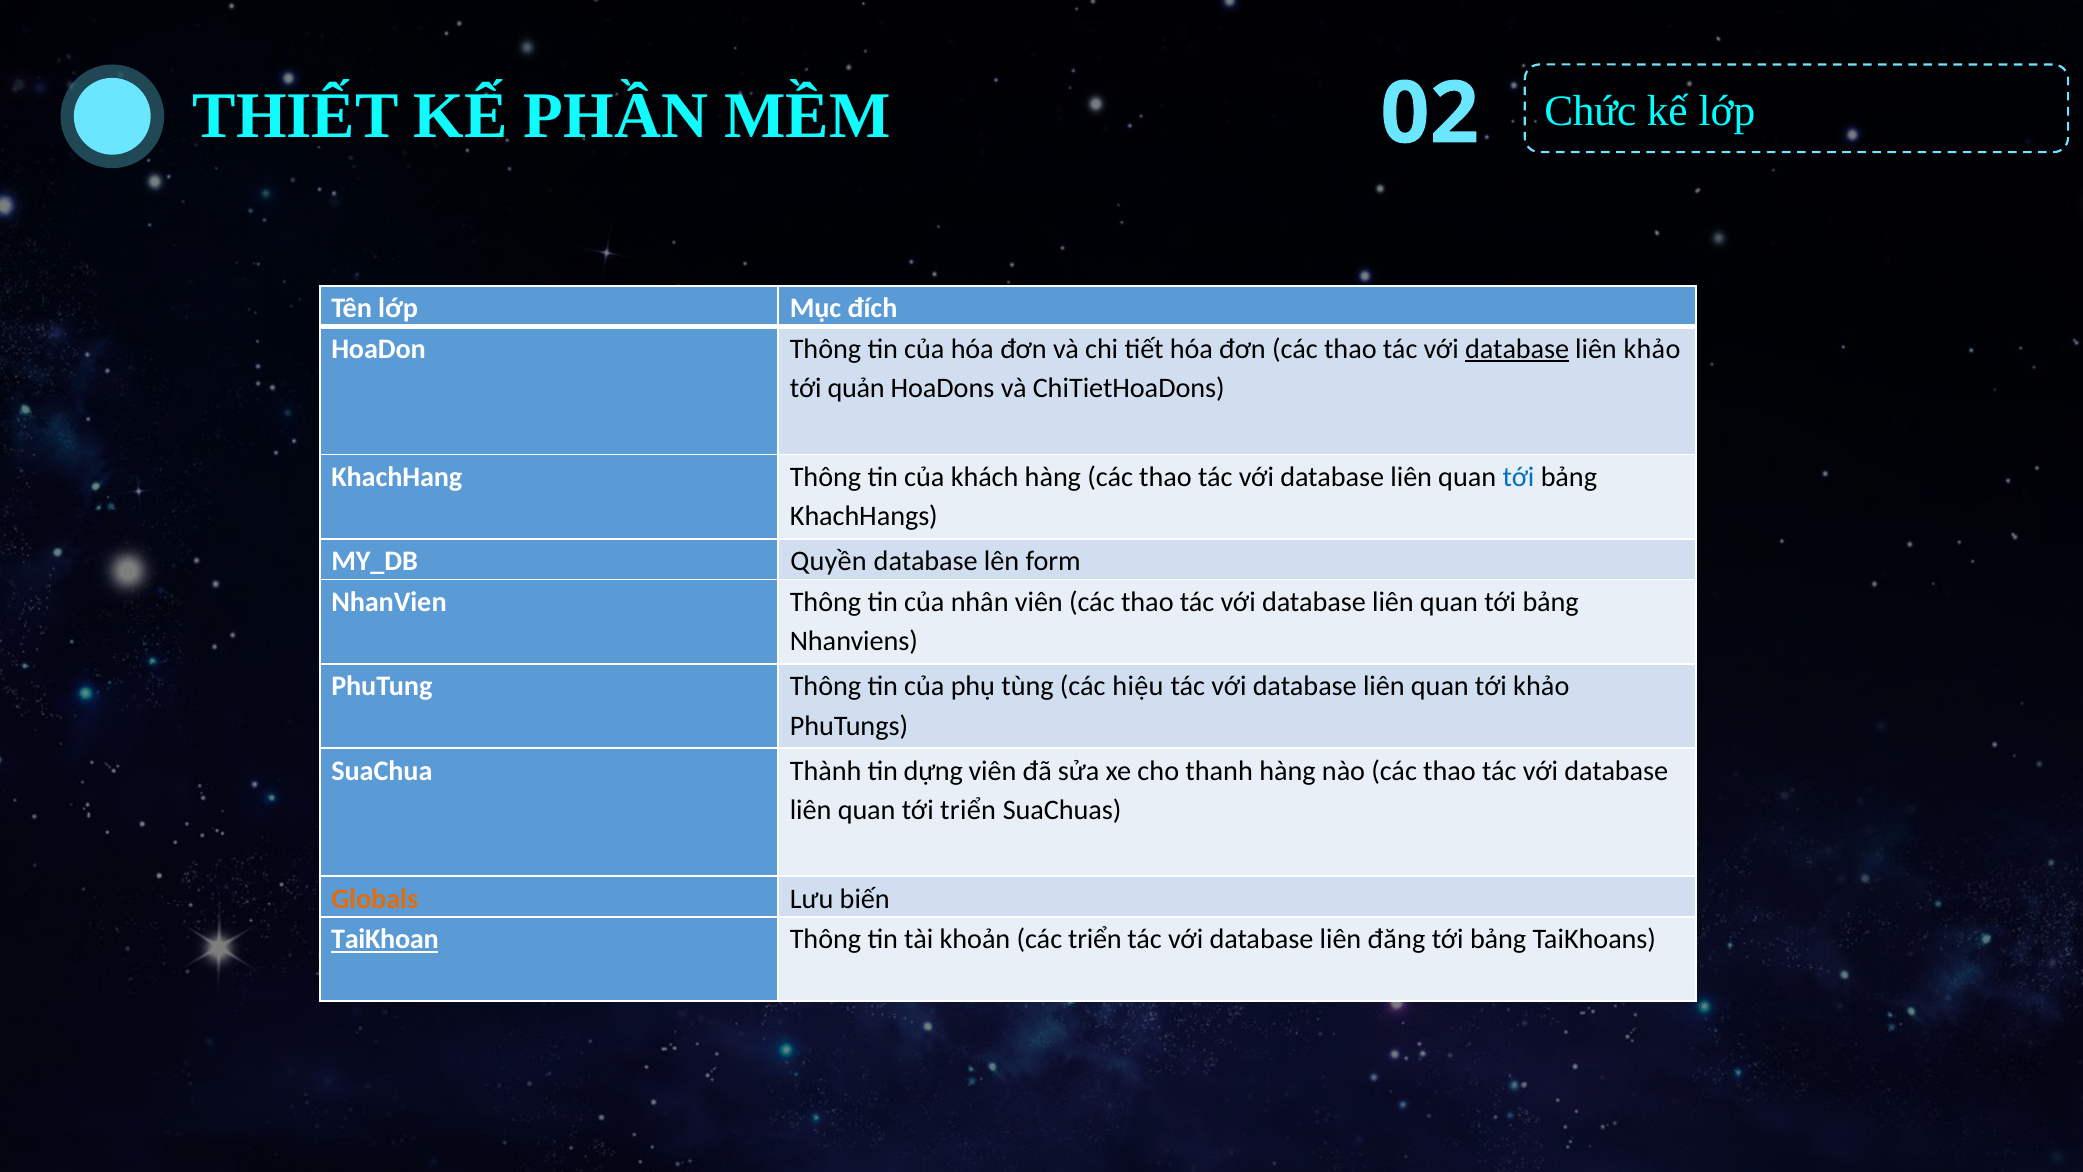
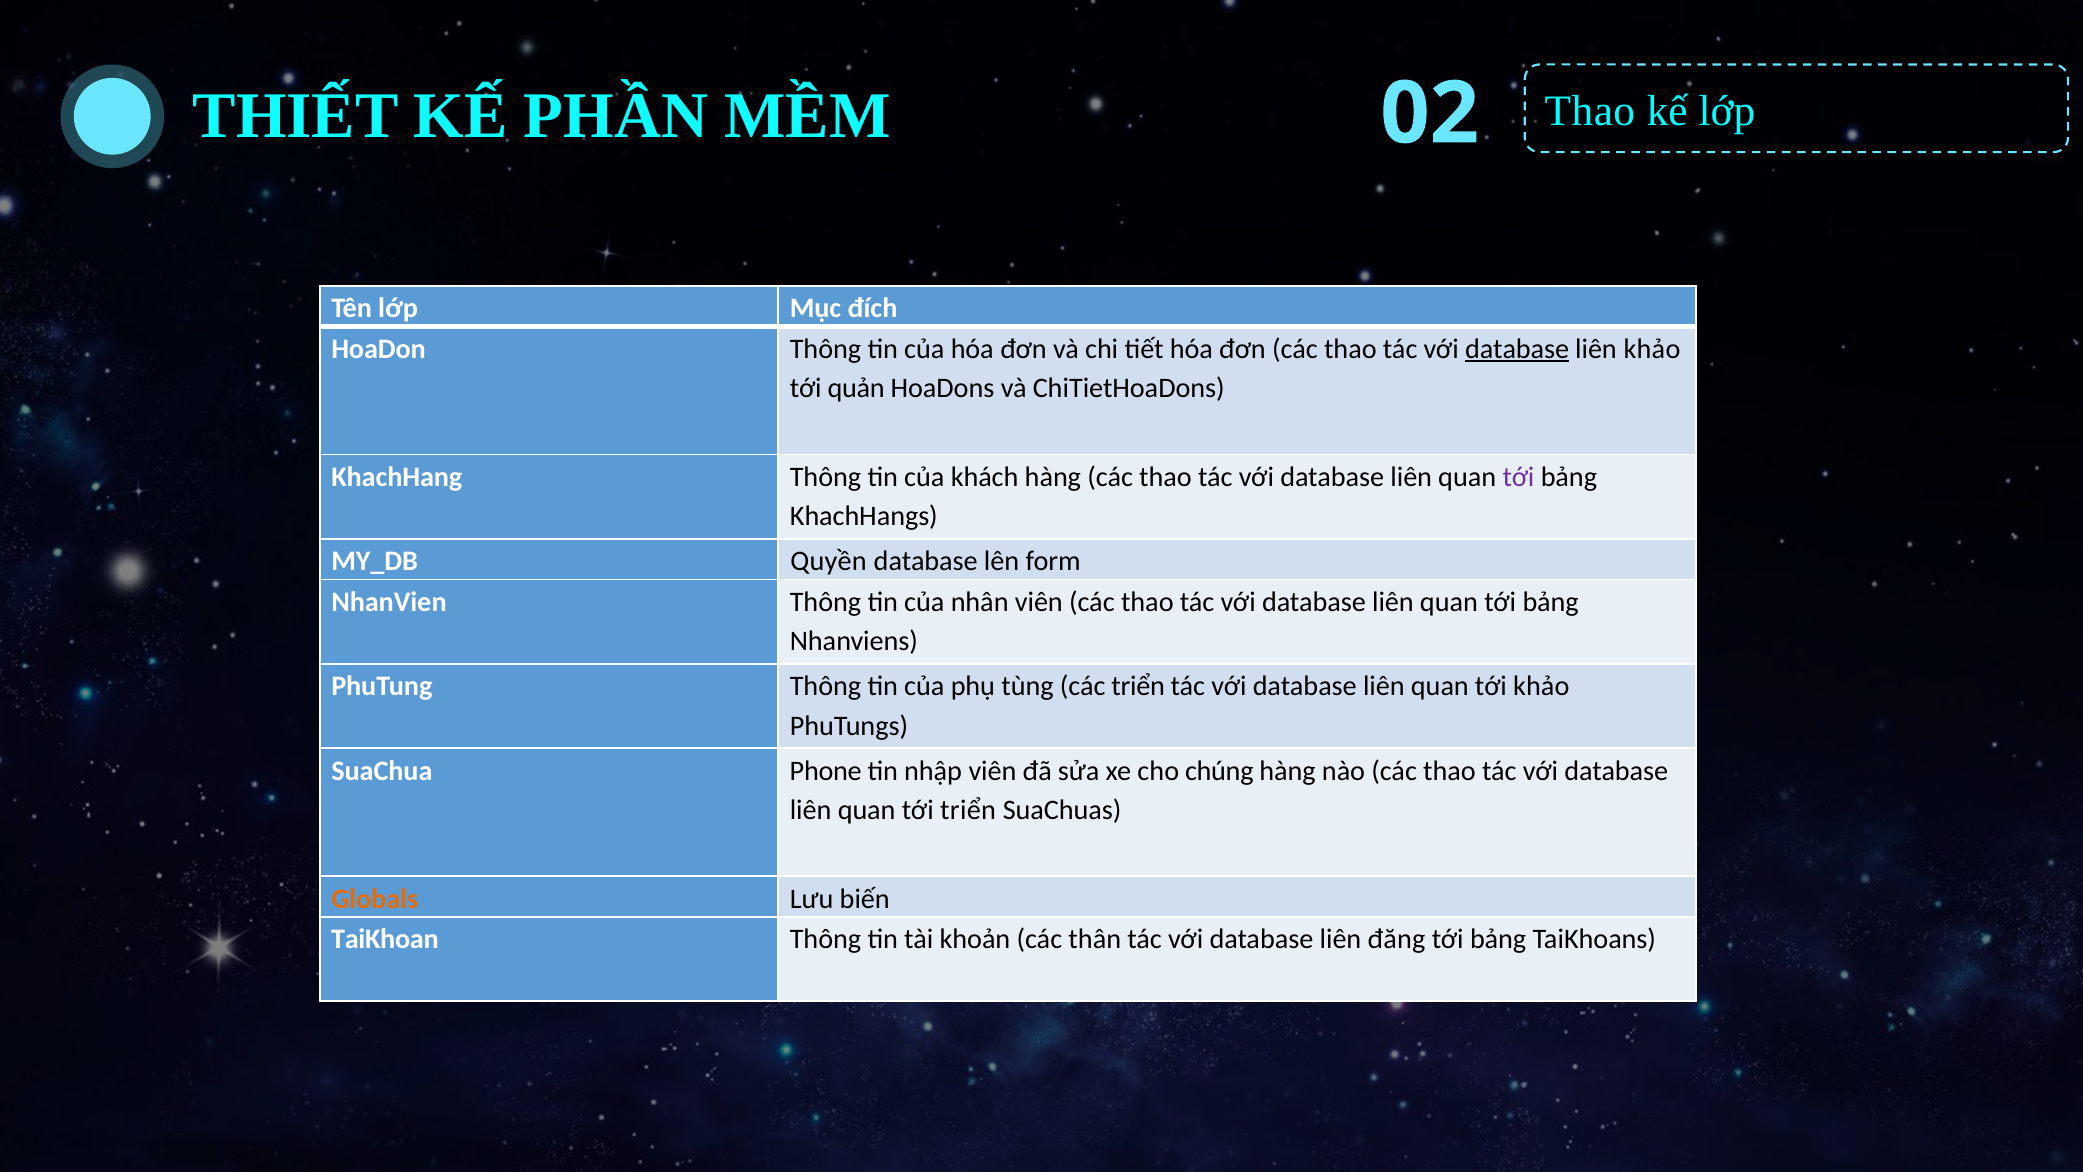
02 Chức: Chức -> Thao
tới at (1519, 477) colour: blue -> purple
các hiệu: hiệu -> triển
Thành: Thành -> Phone
dựng: dựng -> nhập
thanh: thanh -> chúng
TaiKhoan underline: present -> none
các triển: triển -> thân
